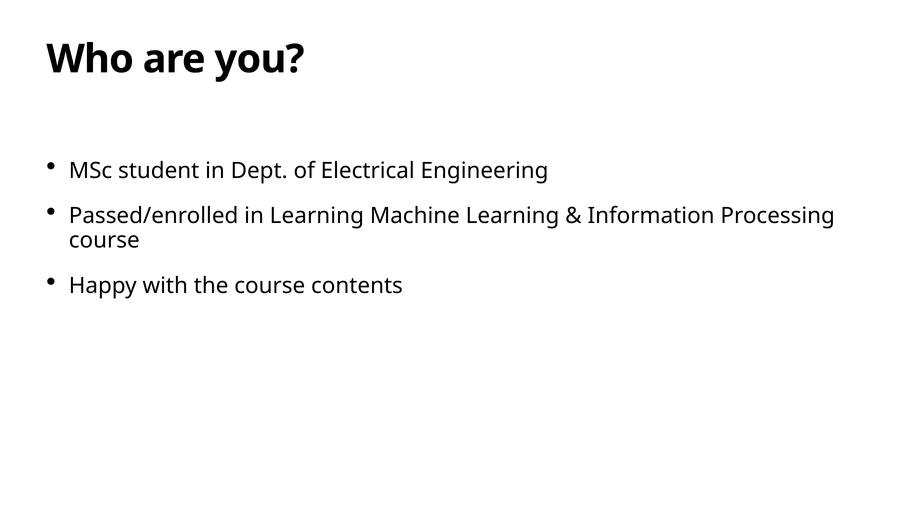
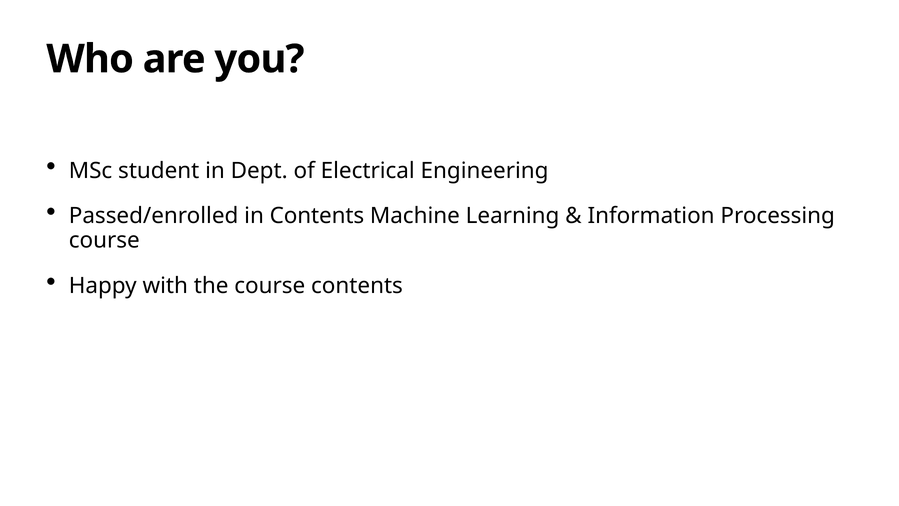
in Learning: Learning -> Contents
